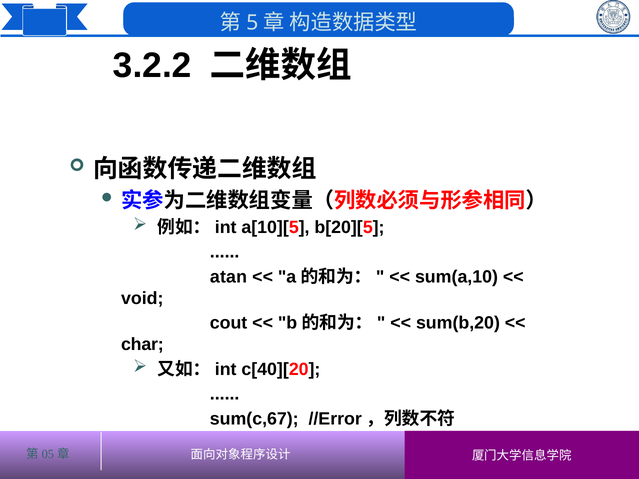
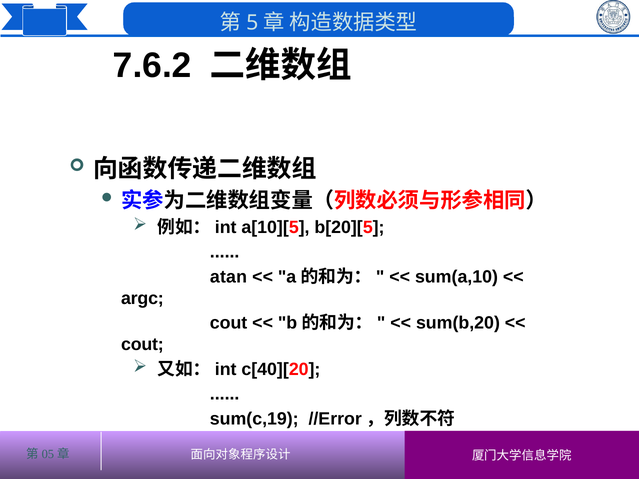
3.2.2: 3.2.2 -> 7.6.2
void: void -> argc
char at (142, 345): char -> cout
sum(c,67: sum(c,67 -> sum(c,19
